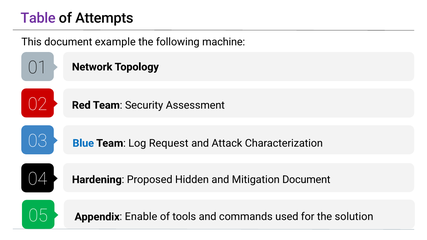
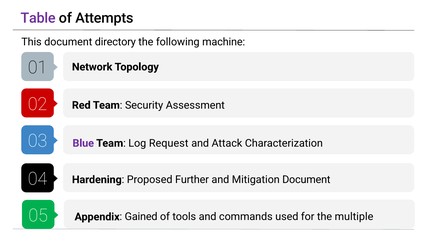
example: example -> directory
Blue colour: blue -> purple
Hidden: Hidden -> Further
Enable: Enable -> Gained
solution: solution -> multiple
